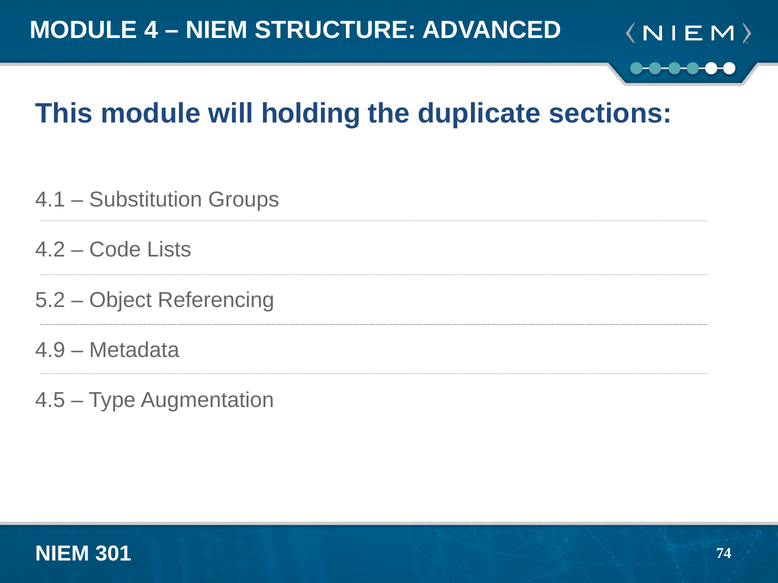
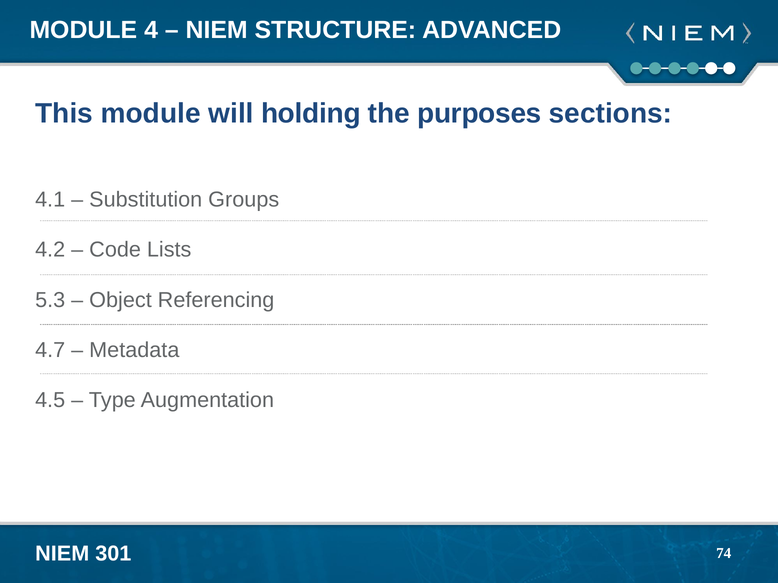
duplicate: duplicate -> purposes
5.2: 5.2 -> 5.3
4.9: 4.9 -> 4.7
